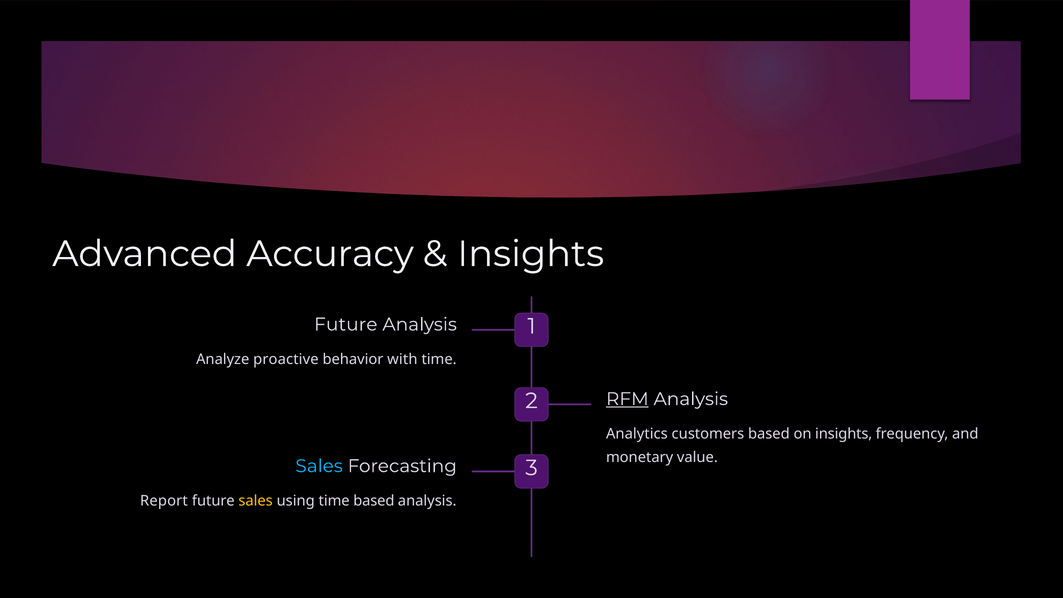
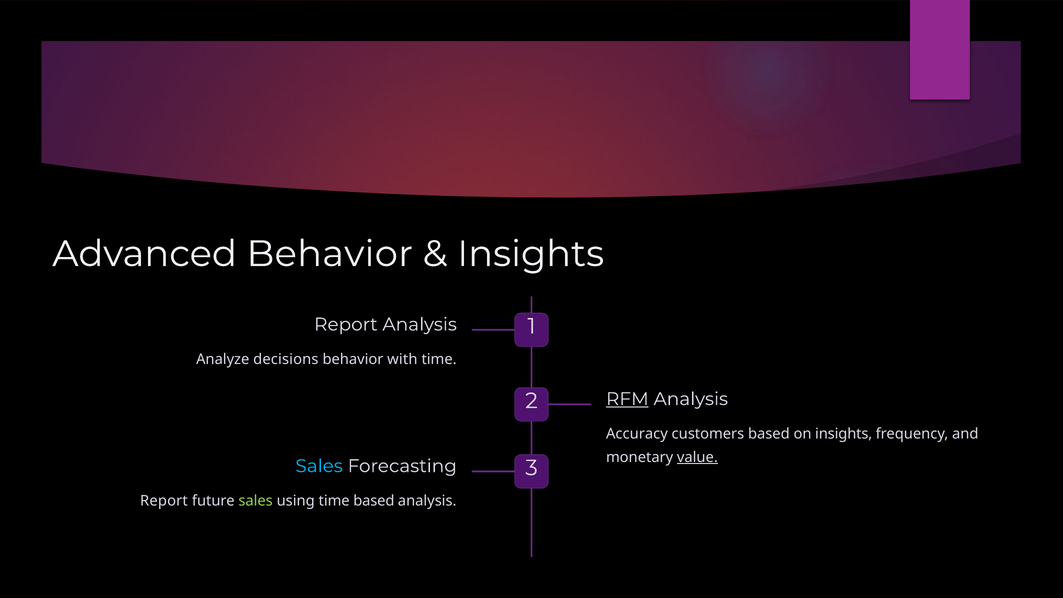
Advanced Accuracy: Accuracy -> Behavior
Future at (346, 324): Future -> Report
proactive: proactive -> decisions
Analytics: Analytics -> Accuracy
value underline: none -> present
sales at (256, 501) colour: yellow -> light green
